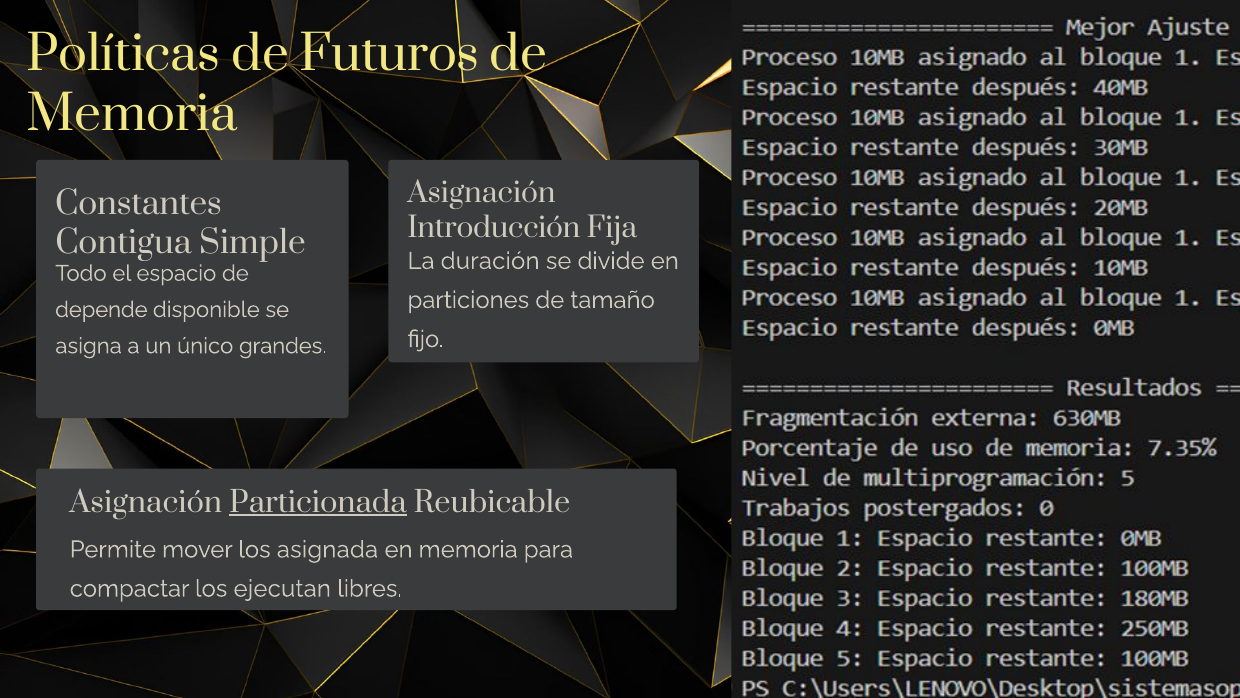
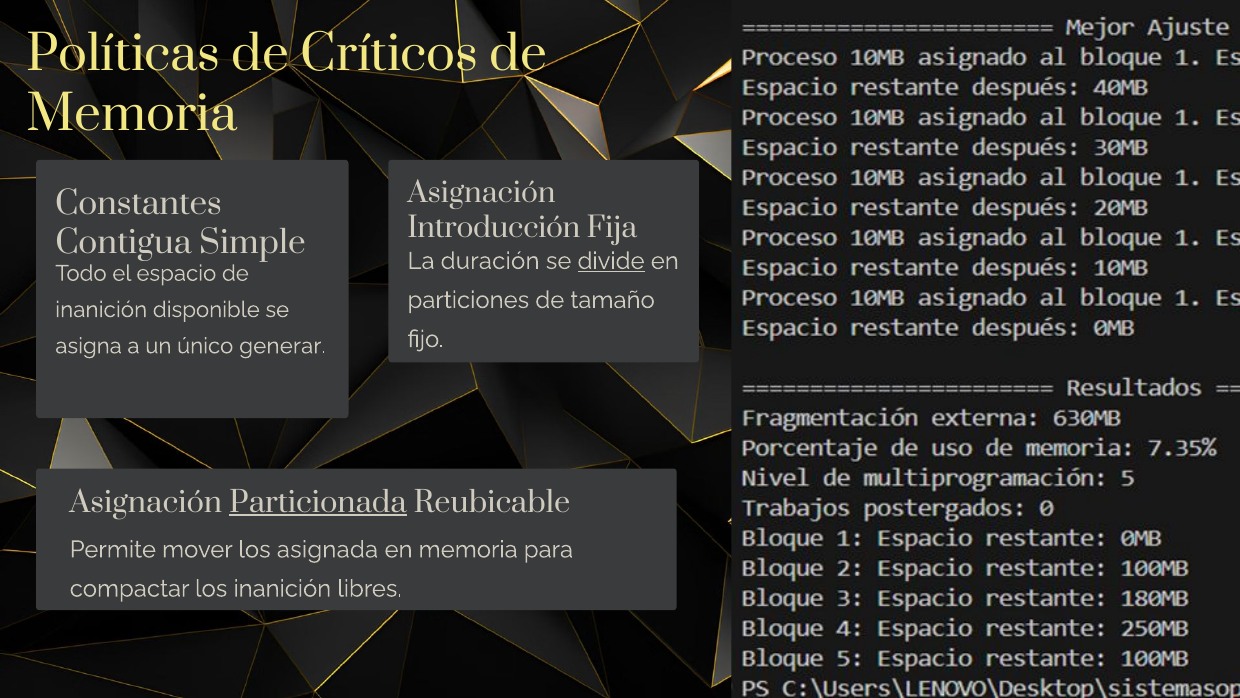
Futuros: Futuros -> Críticos
divide underline: none -> present
depende at (101, 309): depende -> inanición
grandes: grandes -> generar
los ejecutan: ejecutan -> inanición
